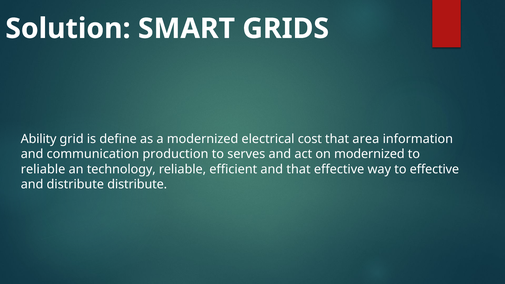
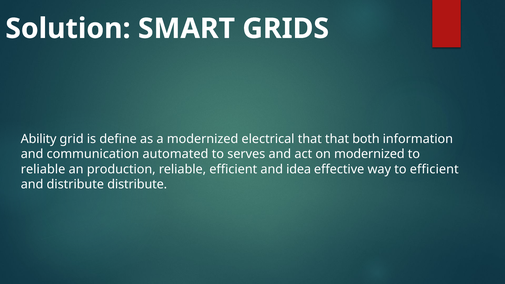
electrical cost: cost -> that
area: area -> both
production: production -> automated
technology: technology -> production
and that: that -> idea
to effective: effective -> efficient
